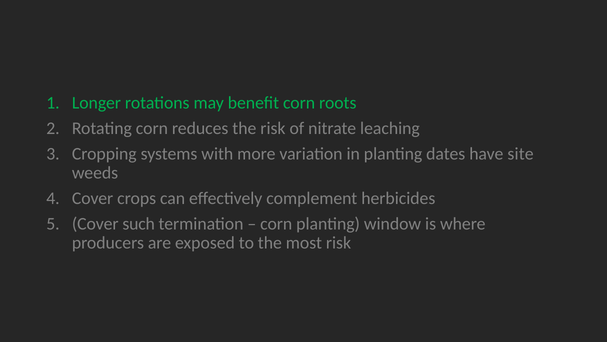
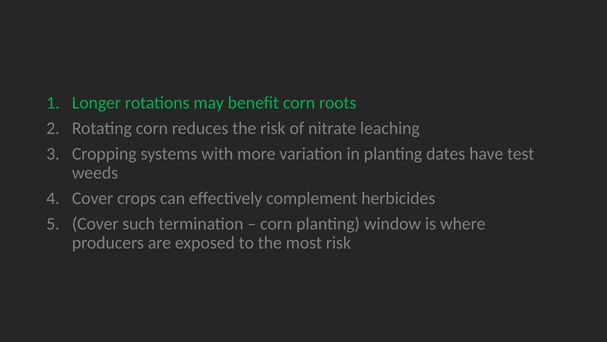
site: site -> test
